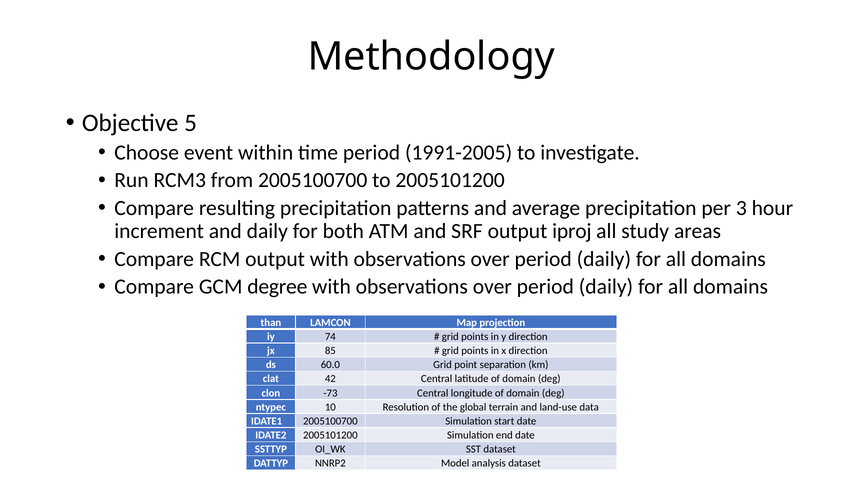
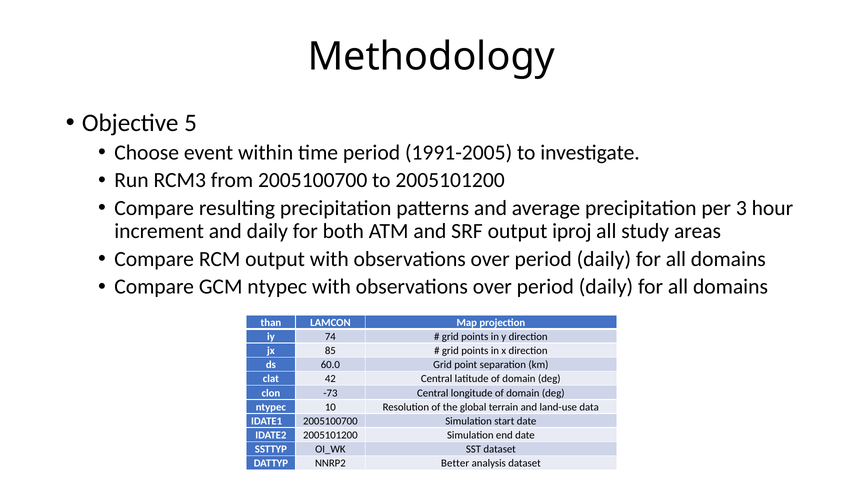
GCM degree: degree -> ntypec
Model: Model -> Better
